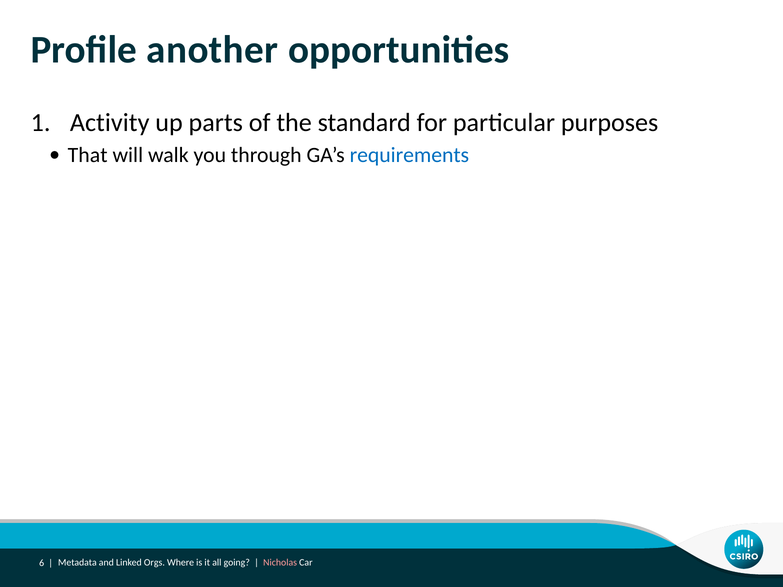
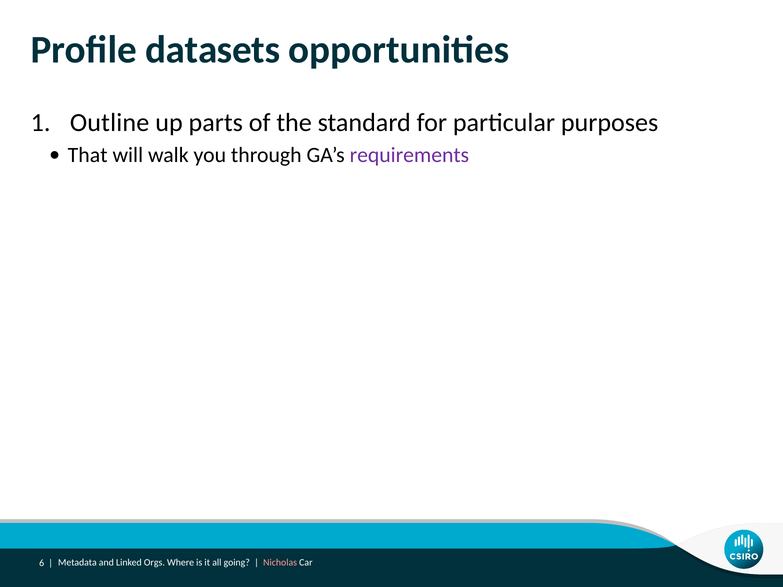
another: another -> datasets
Activity: Activity -> Outline
requirements colour: blue -> purple
